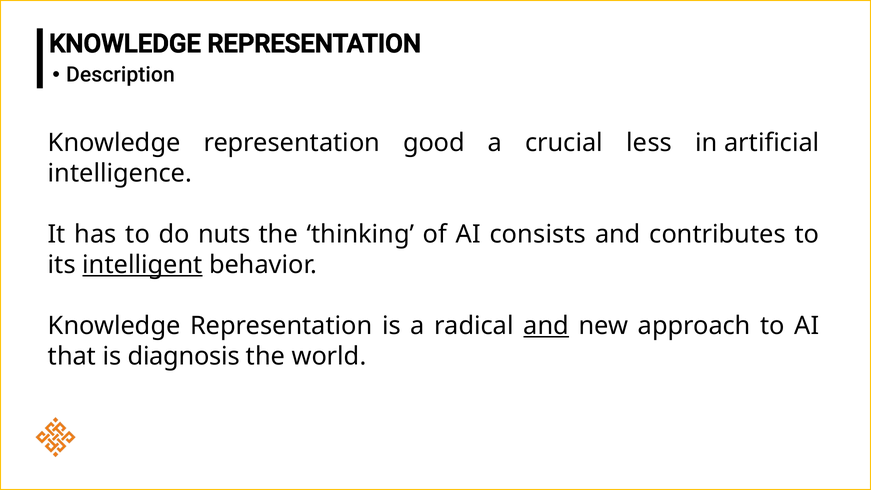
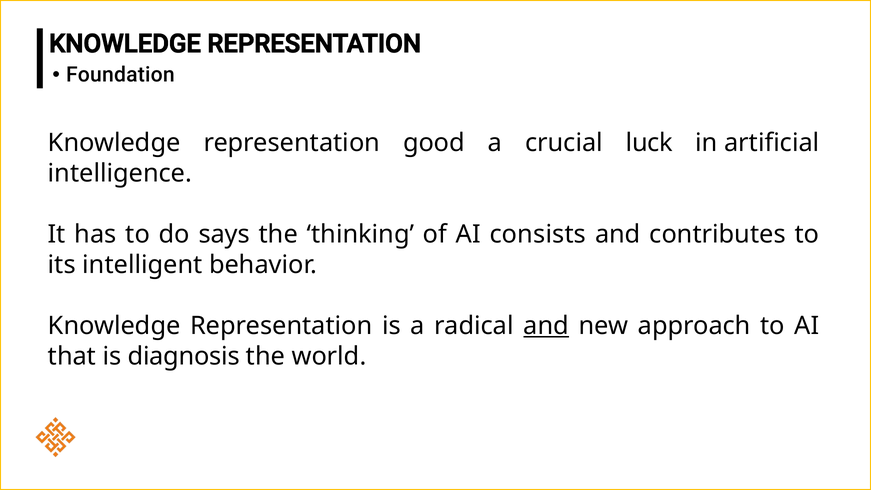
Description: Description -> Foundation
less: less -> luck
nuts: nuts -> says
intelligent underline: present -> none
